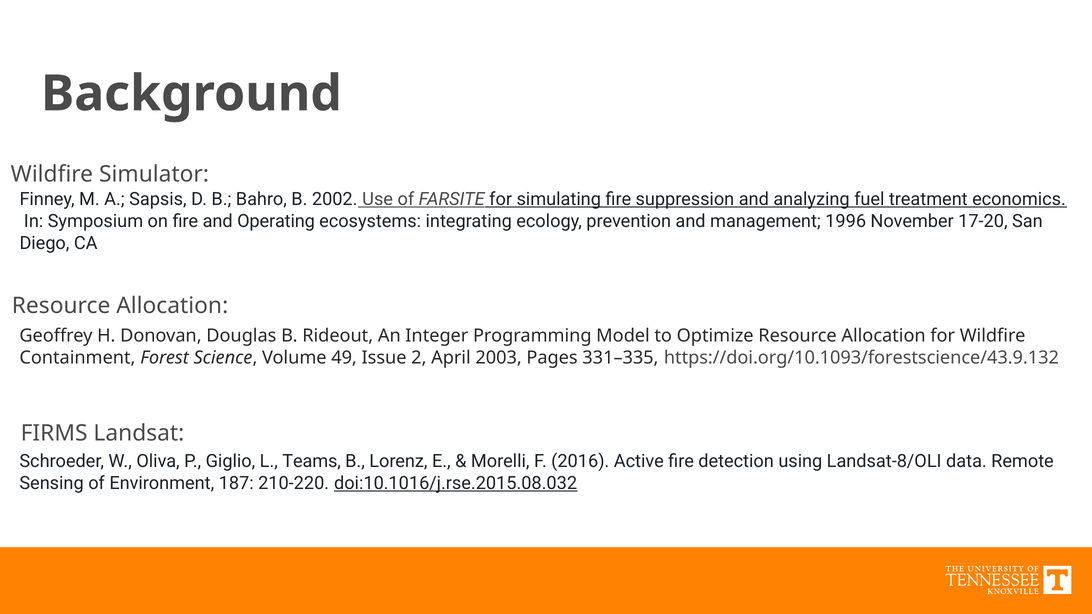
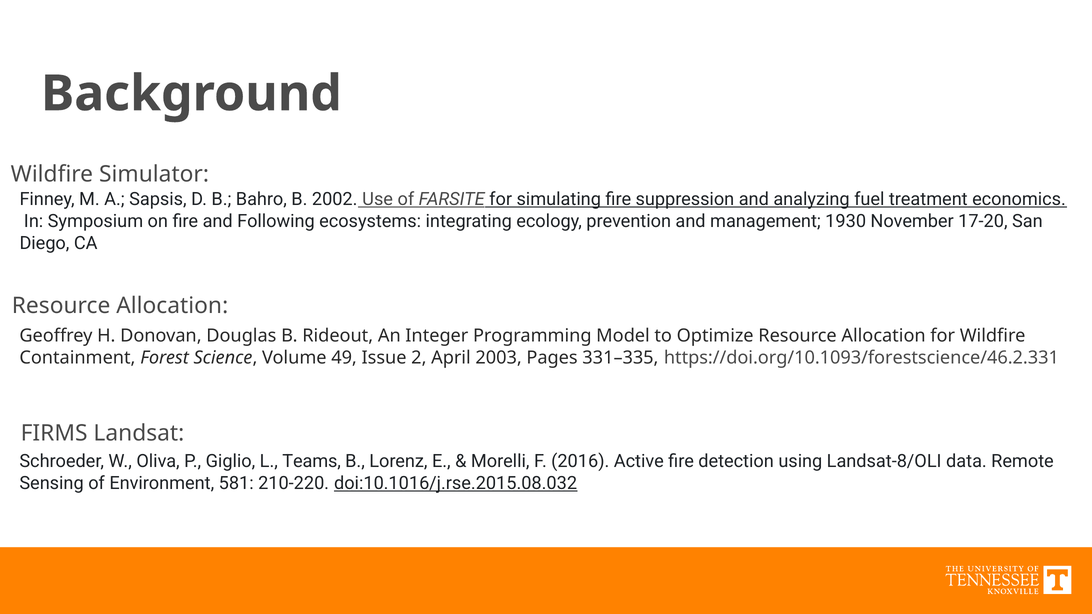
Operating: Operating -> Following
1996: 1996 -> 1930
https://doi.org/10.1093/forestscience/43.9.132: https://doi.org/10.1093/forestscience/43.9.132 -> https://doi.org/10.1093/forestscience/46.2.331
187: 187 -> 581
